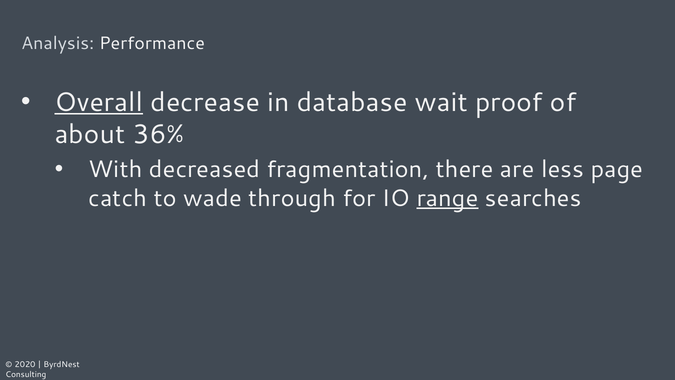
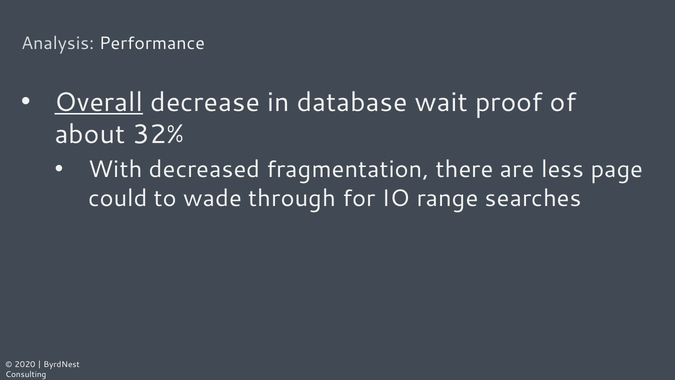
36%: 36% -> 32%
catch: catch -> could
range underline: present -> none
